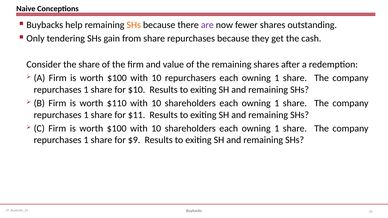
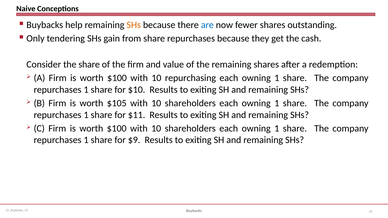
are colour: purple -> blue
repurchasers: repurchasers -> repurchasing
$110: $110 -> $105
